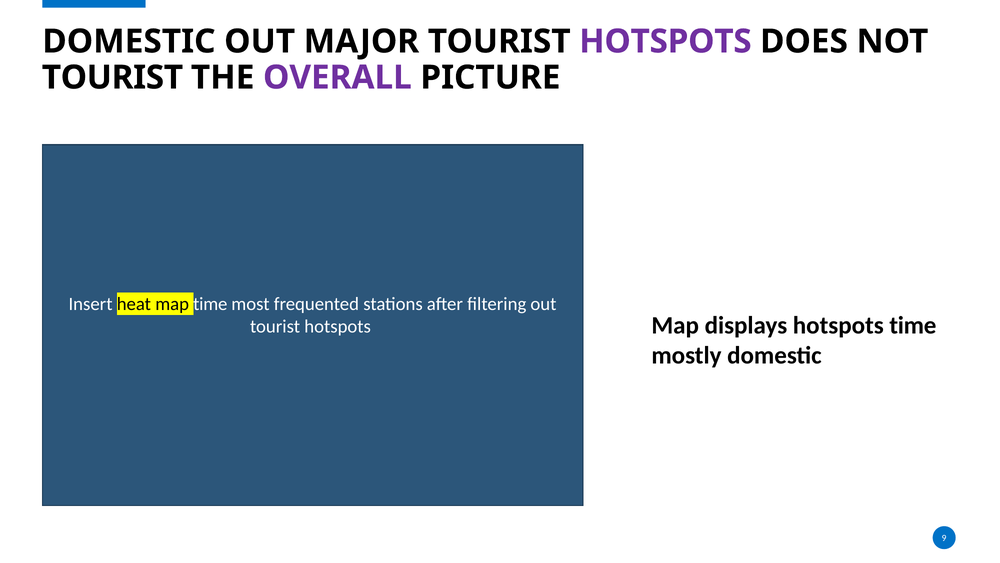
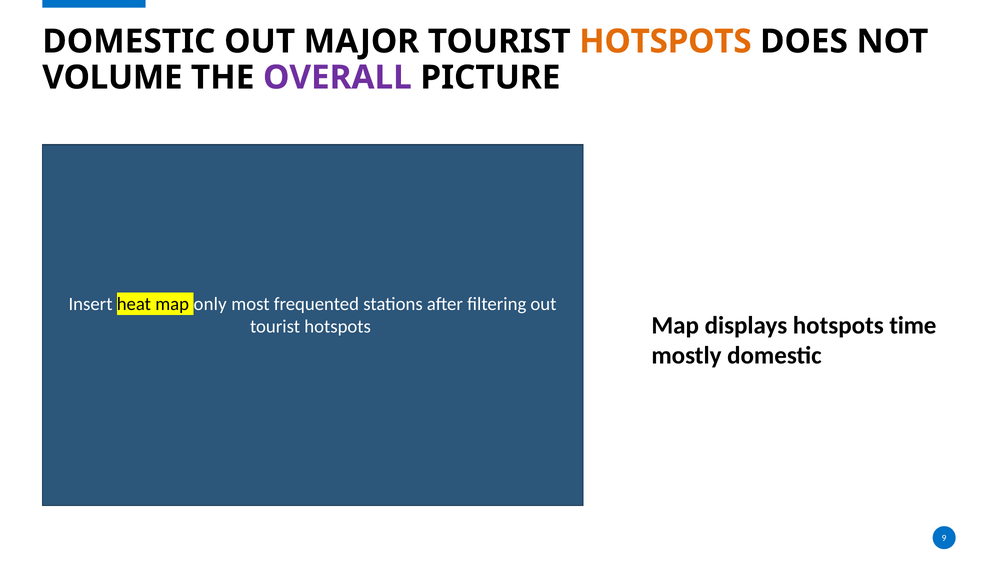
HOTSPOTS at (665, 41) colour: purple -> orange
TOURIST at (112, 77): TOURIST -> VOLUME
map time: time -> only
